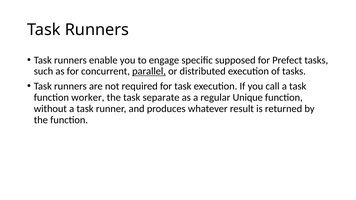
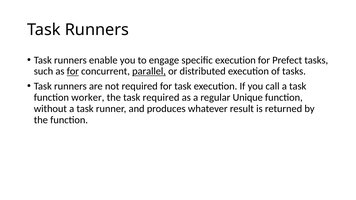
specific supposed: supposed -> execution
for at (73, 71) underline: none -> present
task separate: separate -> required
